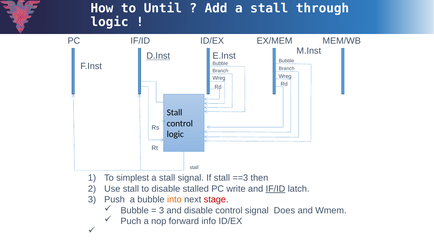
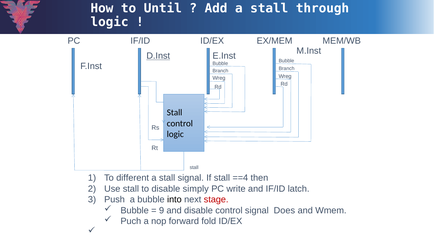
simplest: simplest -> different
==3: ==3 -> ==4
stalled: stalled -> simply
IF/ID at (275, 189) underline: present -> none
into colour: orange -> black
3 at (162, 211): 3 -> 9
info: info -> fold
